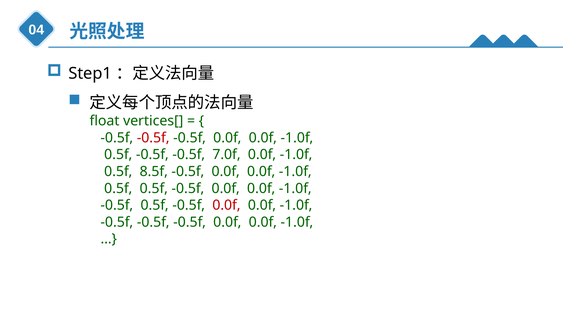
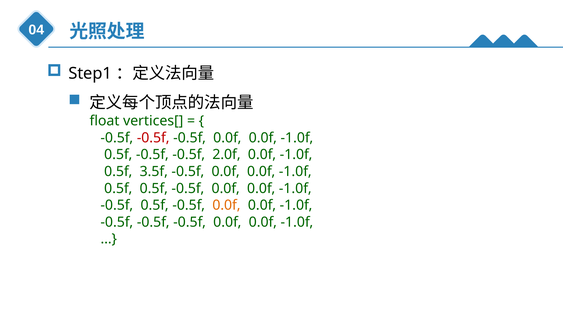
7.0f: 7.0f -> 2.0f
8.5f: 8.5f -> 3.5f
0.0f at (226, 206) colour: red -> orange
